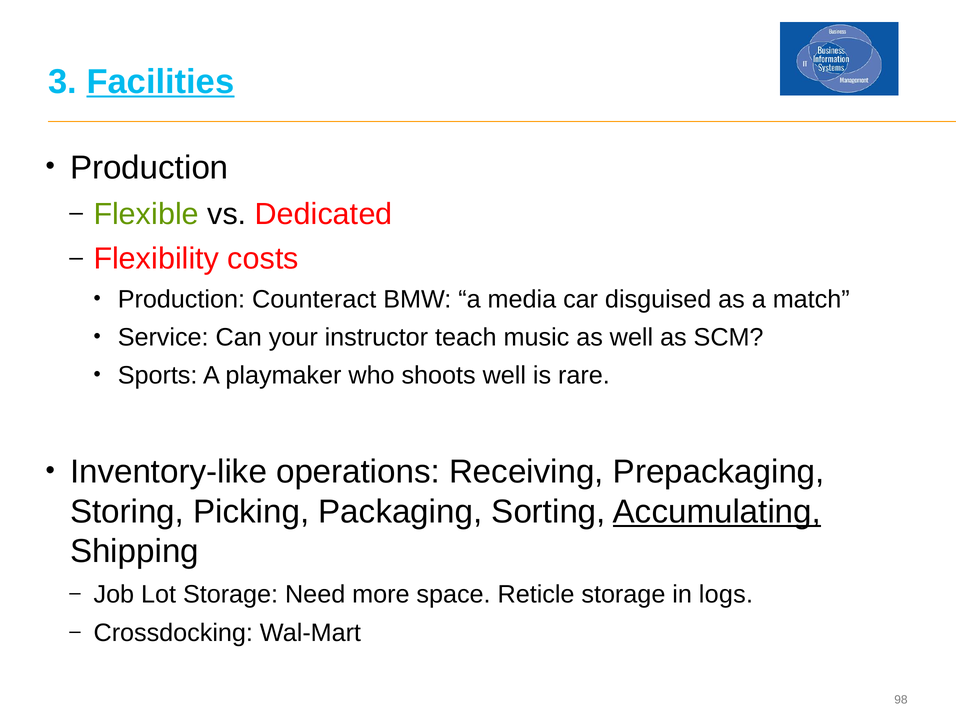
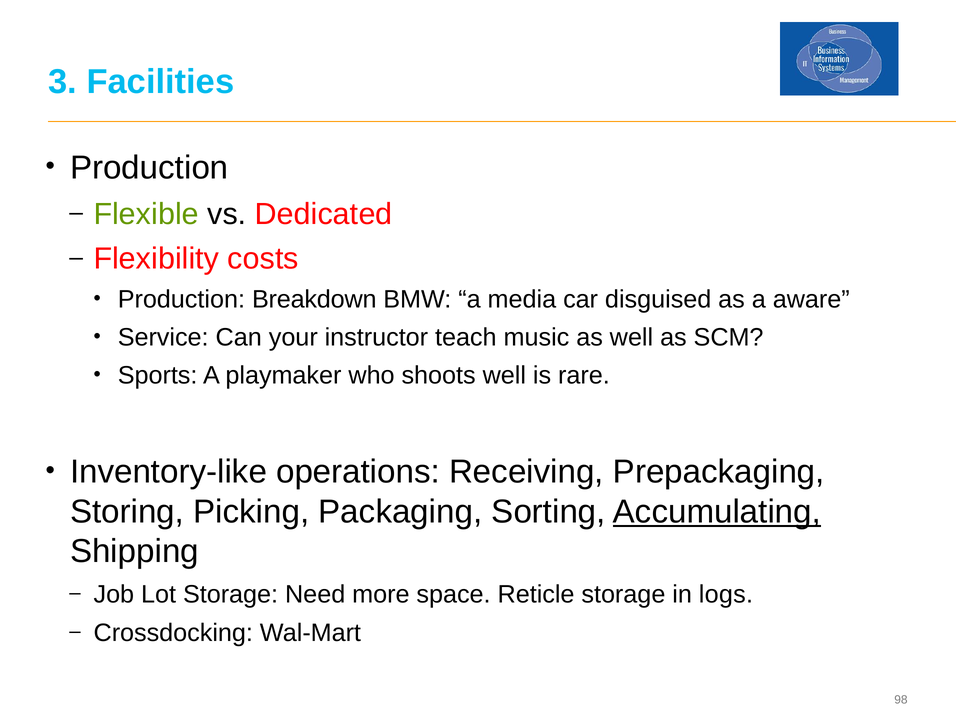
Facilities underline: present -> none
Counteract: Counteract -> Breakdown
match: match -> aware
